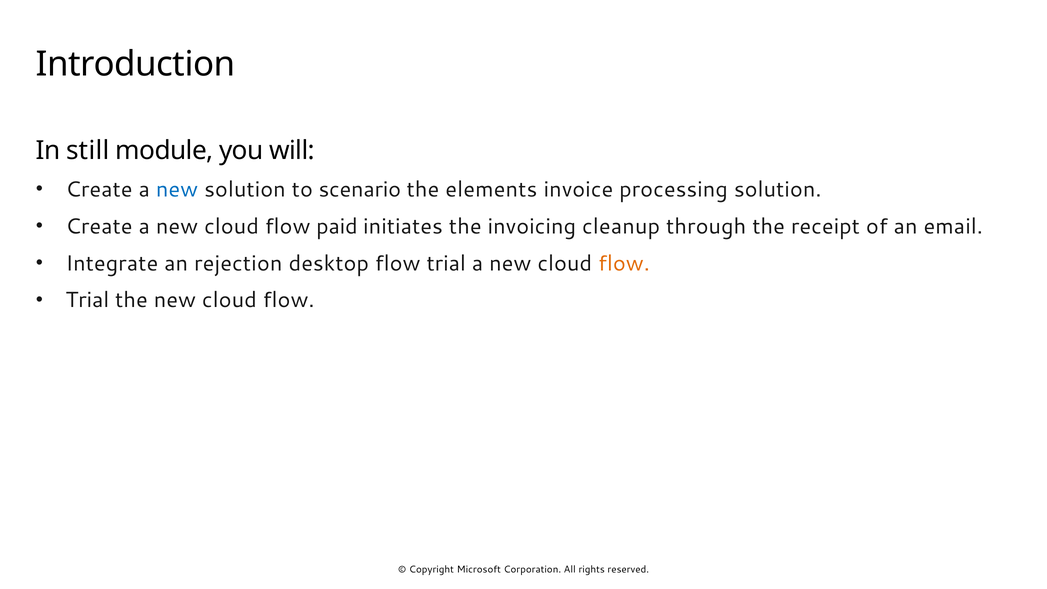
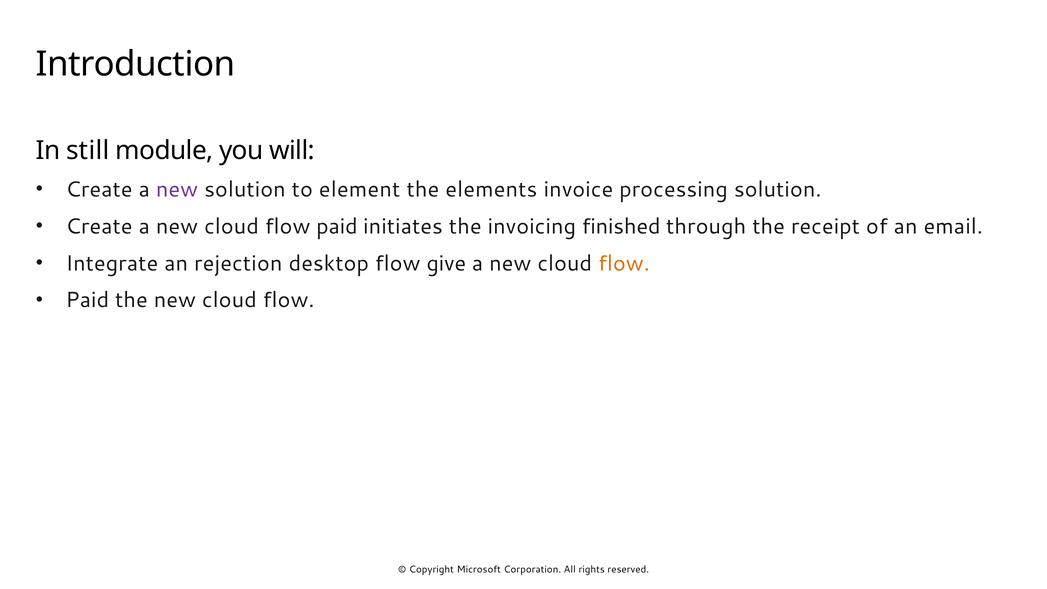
new at (177, 190) colour: blue -> purple
scenario: scenario -> element
cleanup: cleanup -> finished
flow trial: trial -> give
Trial at (87, 300): Trial -> Paid
